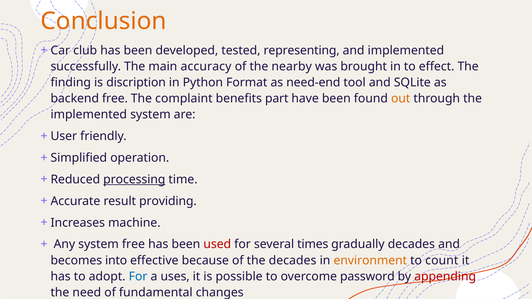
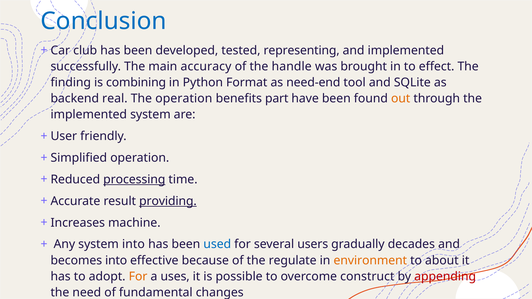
Conclusion colour: orange -> blue
nearby: nearby -> handle
discription: discription -> combining
backend free: free -> real
The complaint: complaint -> operation
providing underline: none -> present
system free: free -> into
used colour: red -> blue
times: times -> users
the decades: decades -> regulate
count: count -> about
For at (138, 277) colour: blue -> orange
password: password -> construct
